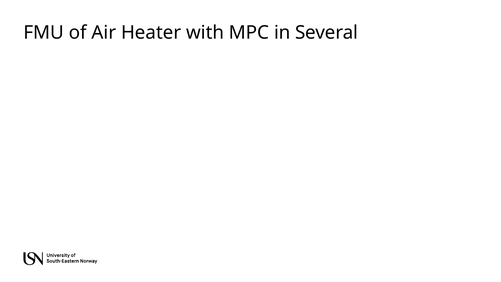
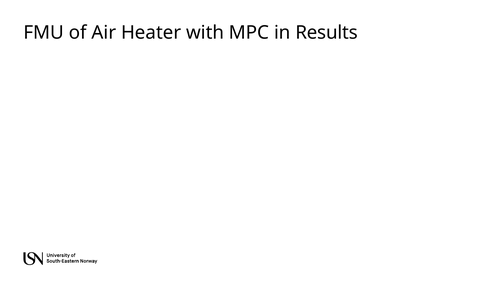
Several: Several -> Results
